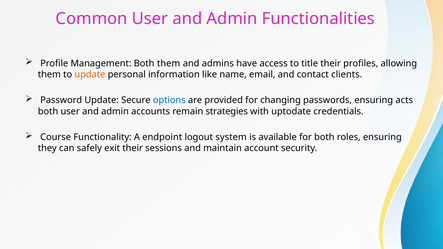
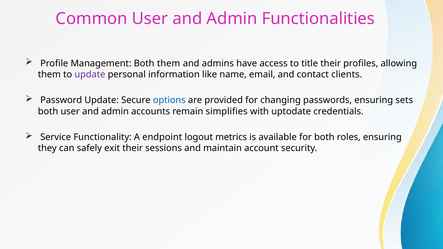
update at (90, 75) colour: orange -> purple
acts: acts -> sets
strategies: strategies -> simplifies
Course: Course -> Service
system: system -> metrics
